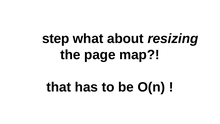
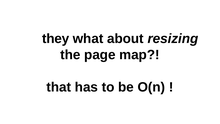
step: step -> they
